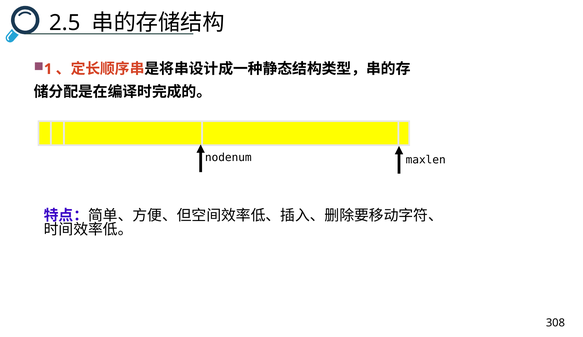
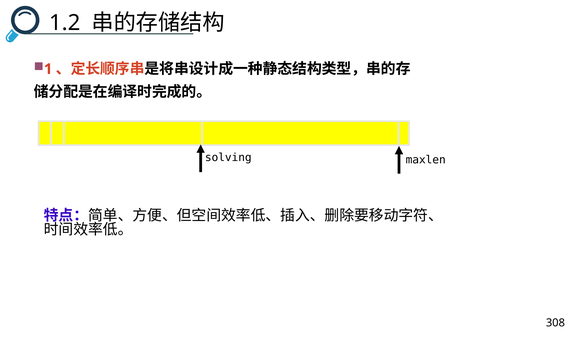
2.5: 2.5 -> 1.2
nodenum: nodenum -> solving
